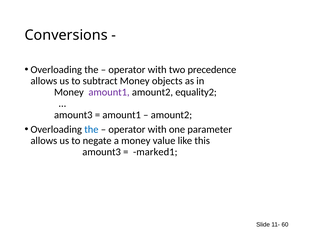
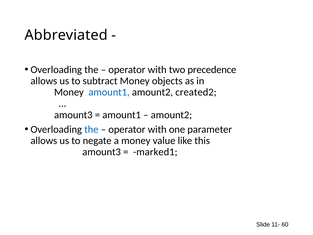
Conversions: Conversions -> Abbreviated
amount1 at (109, 92) colour: purple -> blue
equality2: equality2 -> created2
